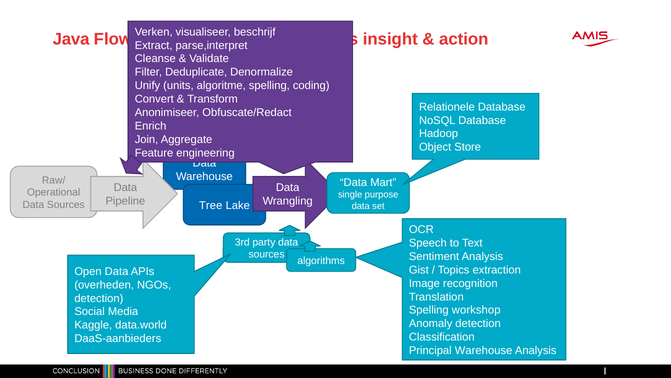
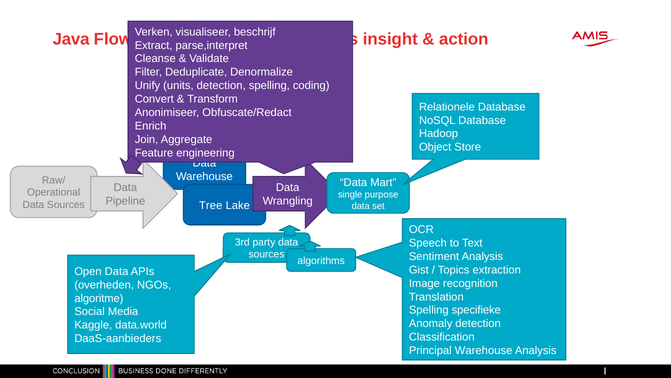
units algoritme: algoritme -> detection
detection at (99, 298): detection -> algoritme
workshop: workshop -> specifieke
